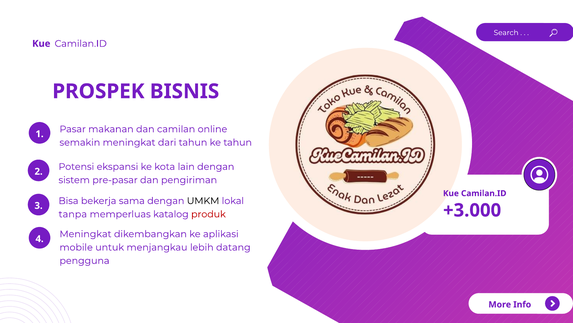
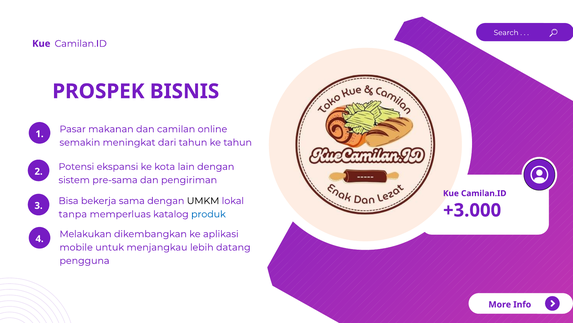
pre-pasar: pre-pasar -> pre-sama
produk colour: red -> blue
Meningkat at (86, 234): Meningkat -> Melakukan
